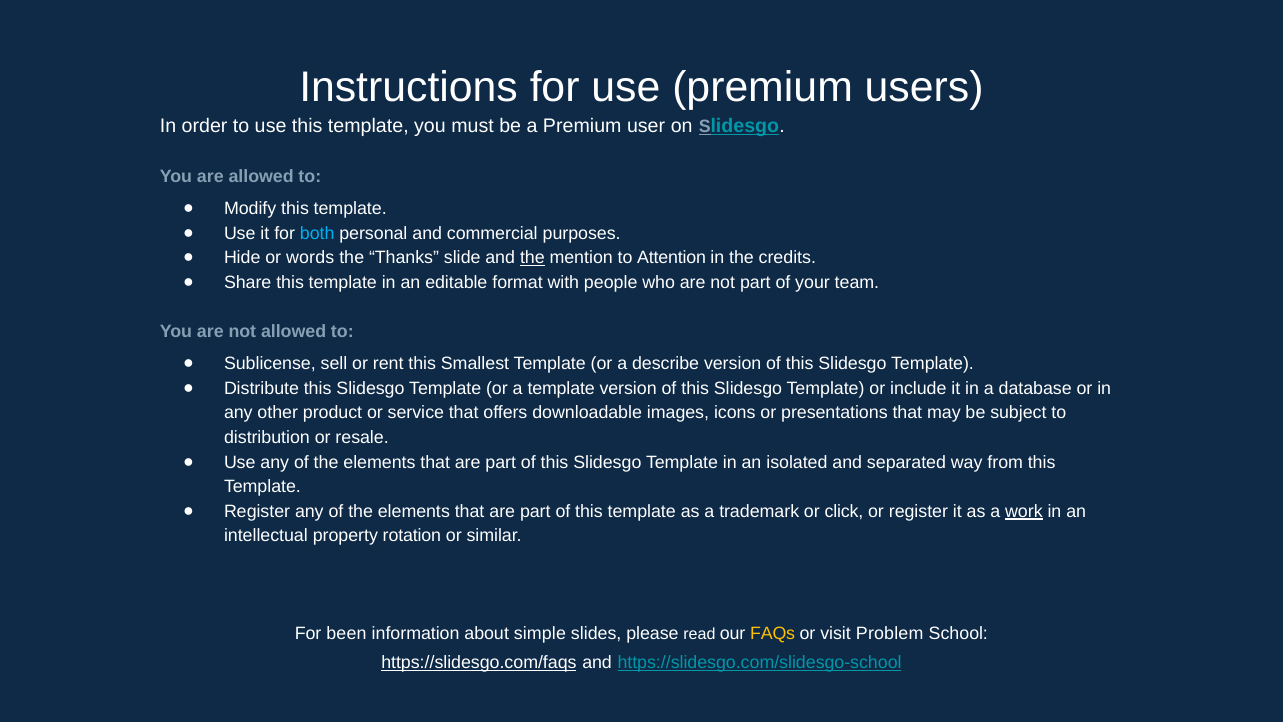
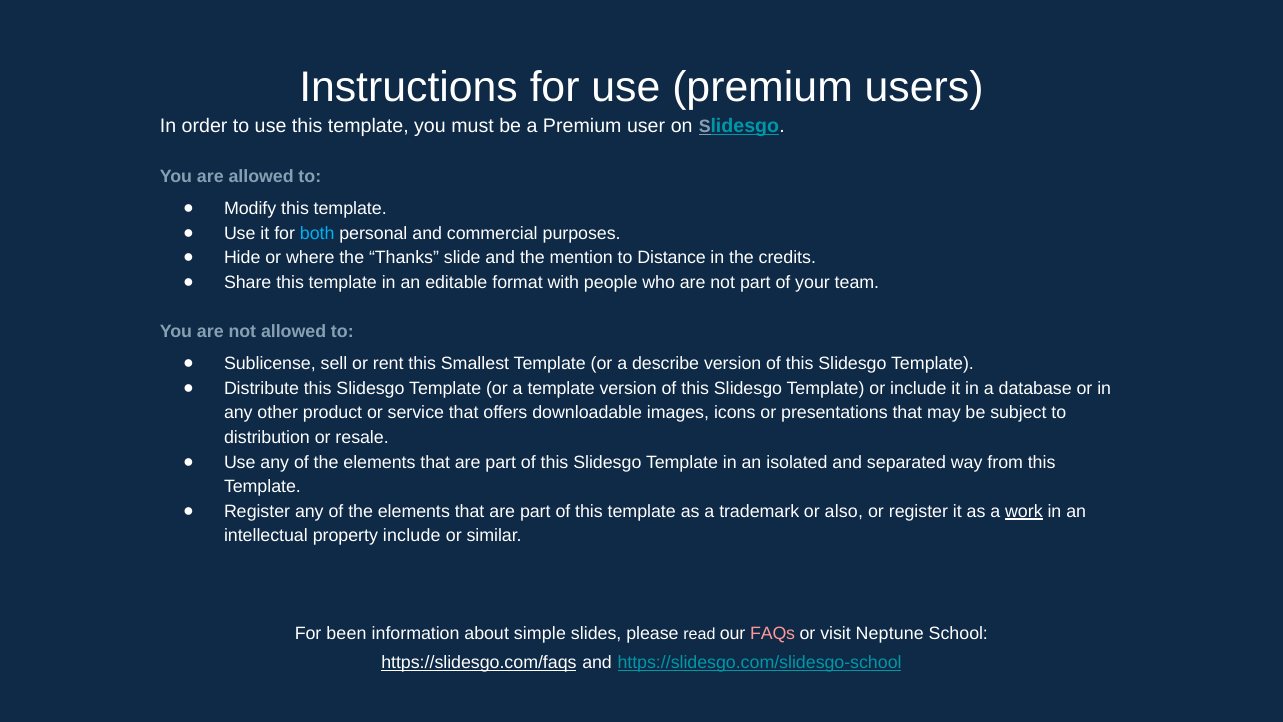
words: words -> where
the at (532, 258) underline: present -> none
Attention: Attention -> Distance
click: click -> also
property rotation: rotation -> include
FAQs colour: yellow -> pink
Problem: Problem -> Neptune
